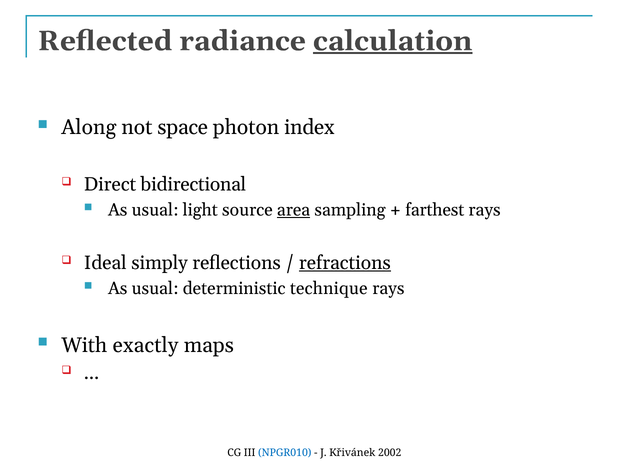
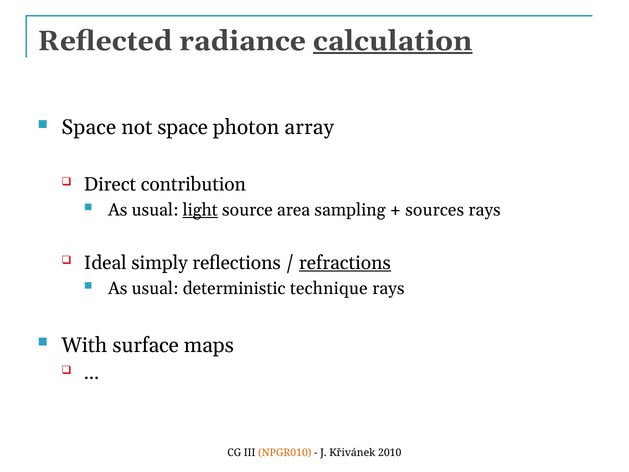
Along at (89, 127): Along -> Space
index: index -> array
bidirectional: bidirectional -> contribution
light underline: none -> present
area underline: present -> none
farthest: farthest -> sources
exactly: exactly -> surface
NPGR010 colour: blue -> orange
2002: 2002 -> 2010
